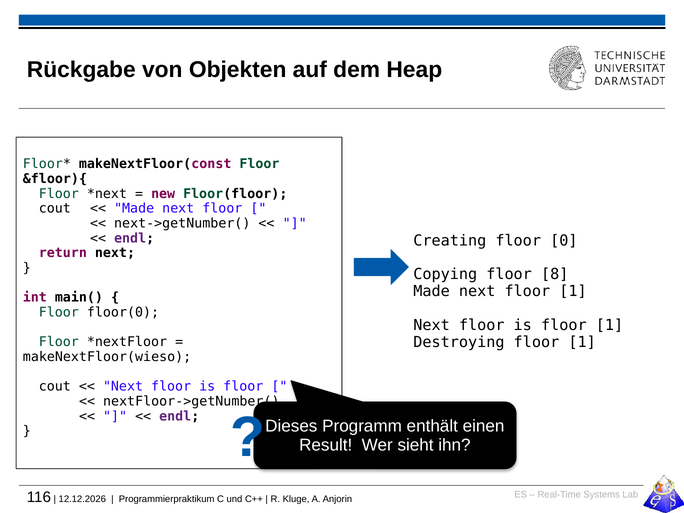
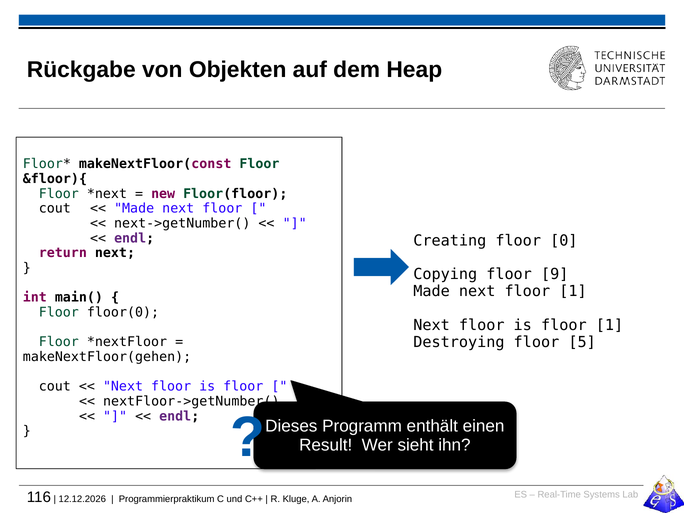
8: 8 -> 9
Destroying floor 1: 1 -> 5
makeNextFloor(wieso: makeNextFloor(wieso -> makeNextFloor(gehen
